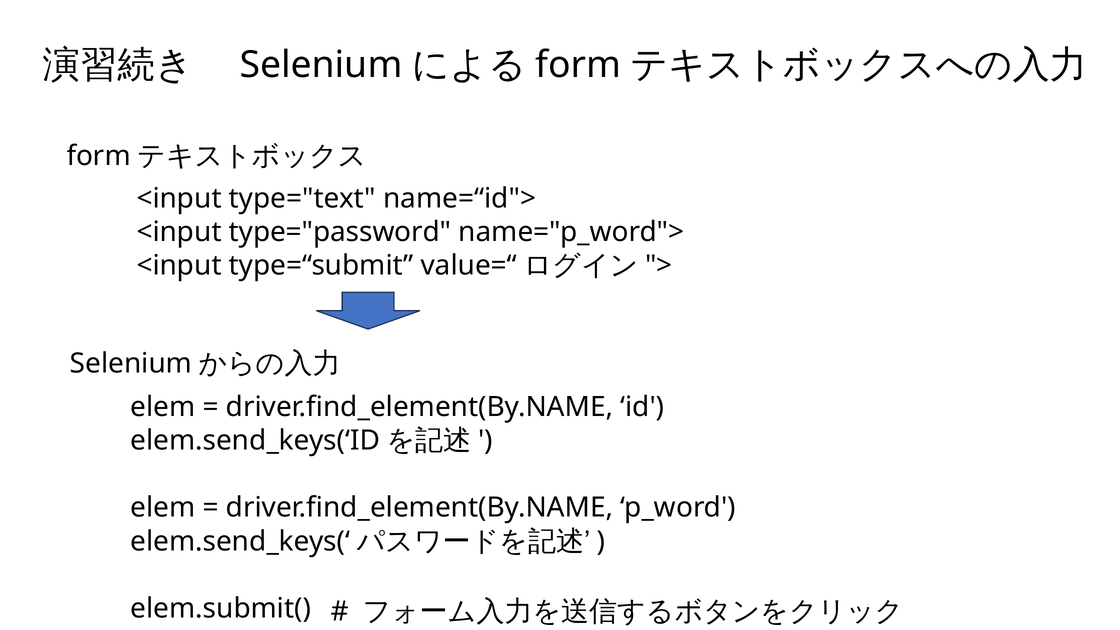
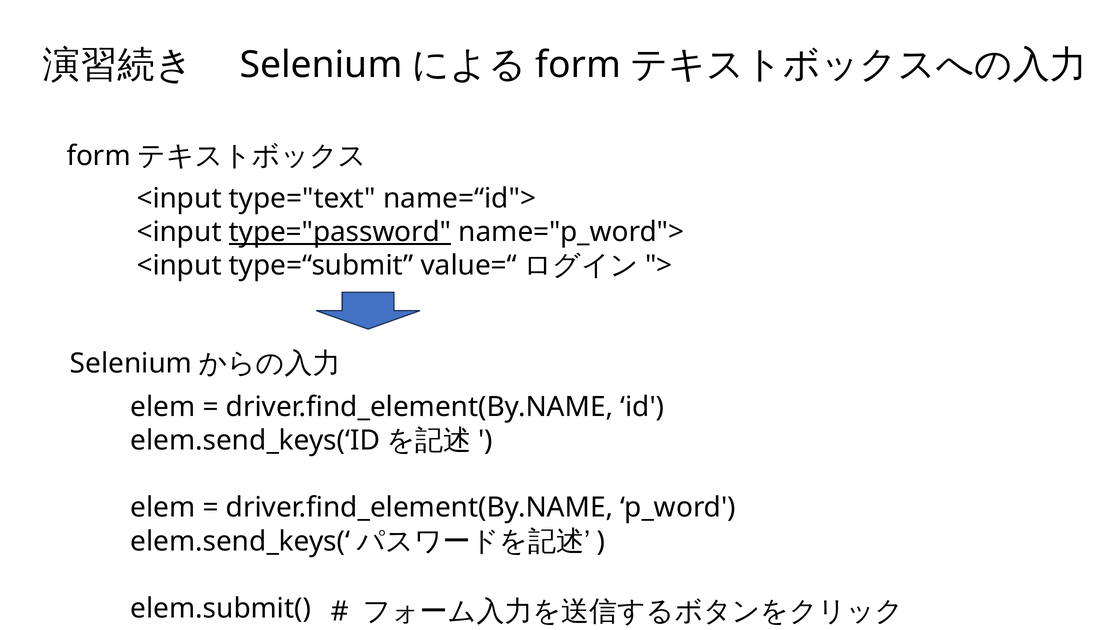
type="password underline: none -> present
